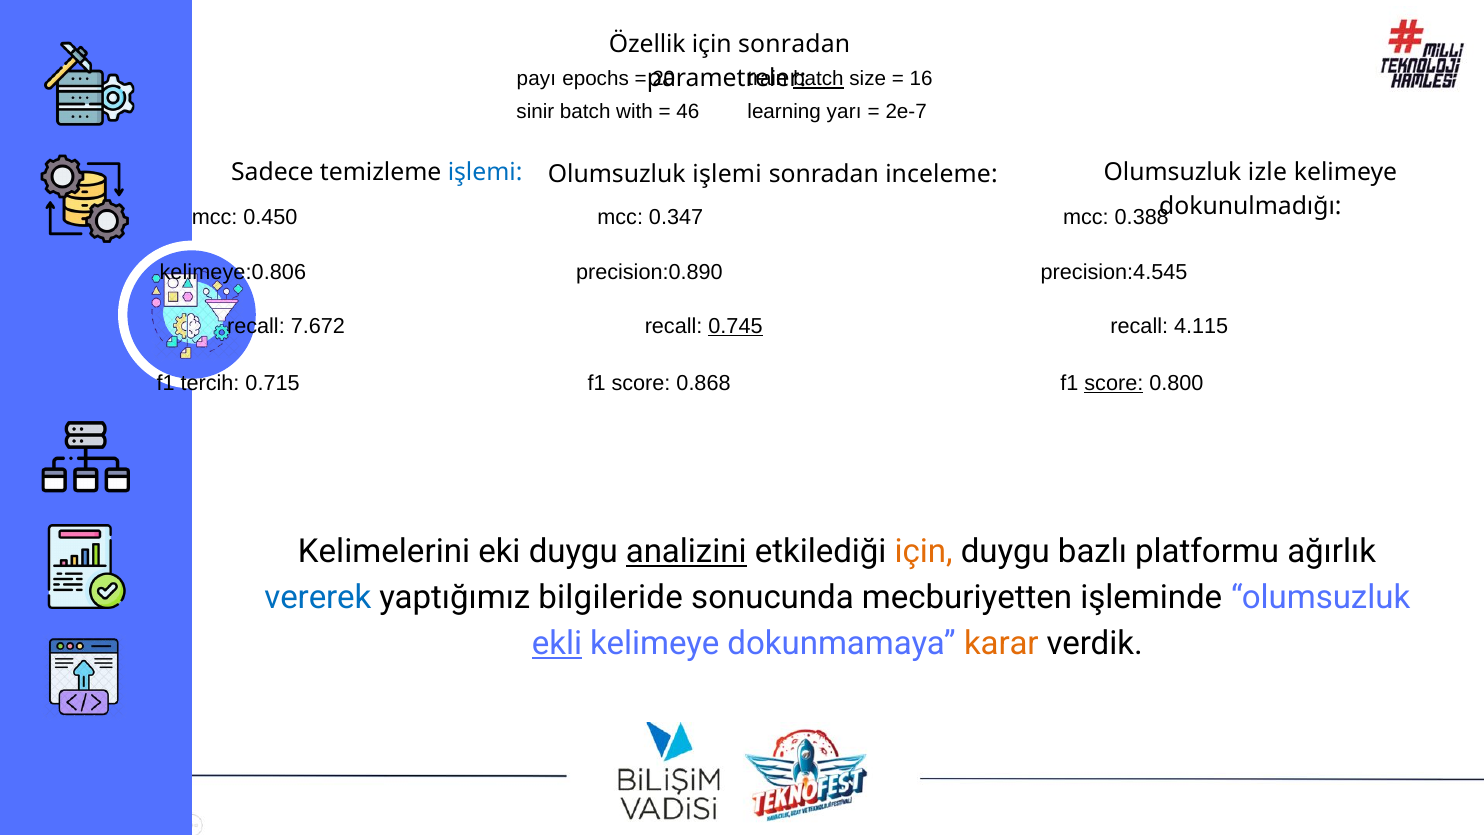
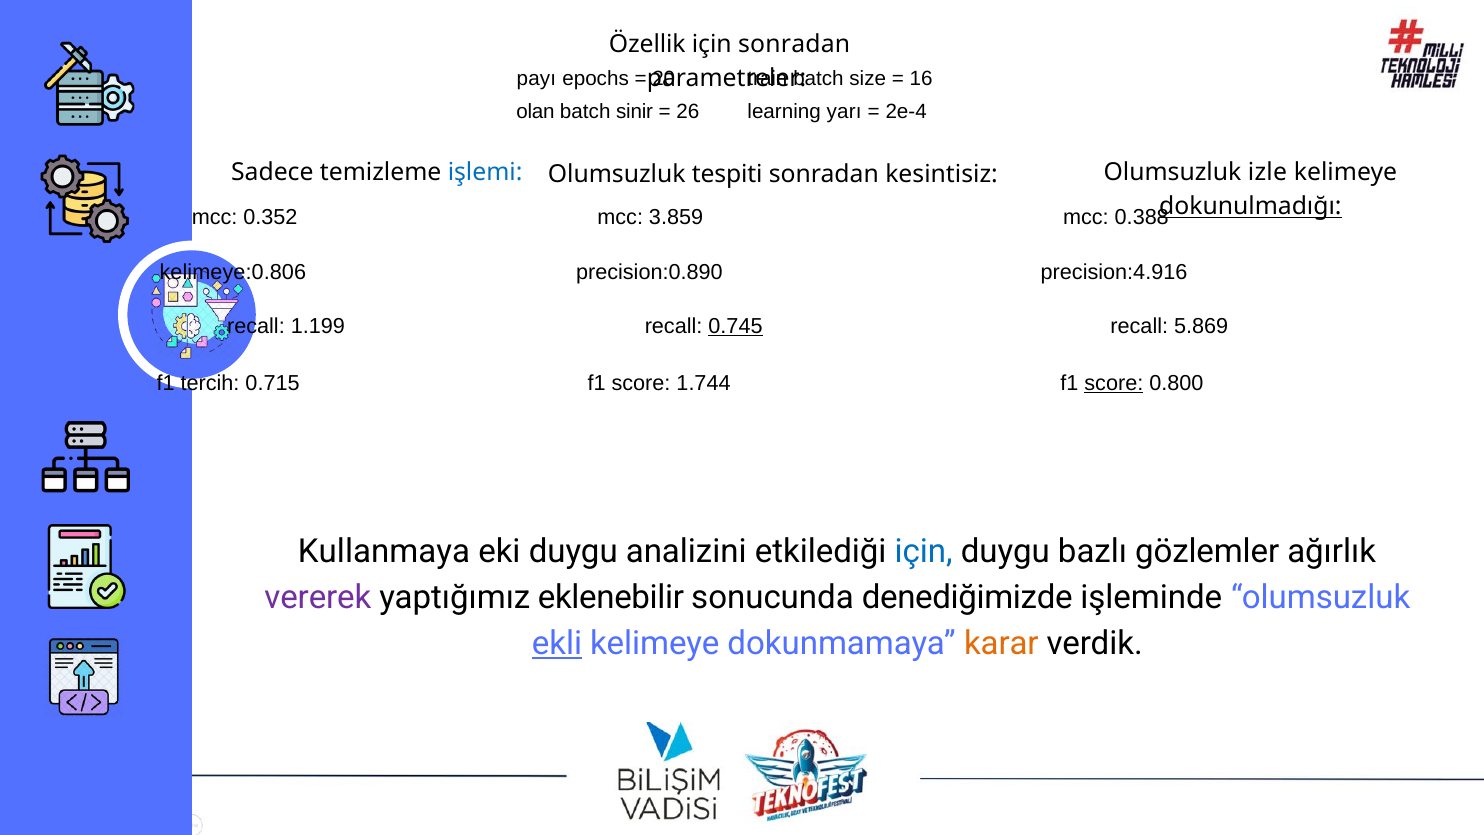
batch at (818, 79) underline: present -> none
sinir: sinir -> olan
with: with -> sinir
46: 46 -> 26
2e-7: 2e-7 -> 2e-4
Olumsuzluk işlemi: işlemi -> tespiti
inceleme: inceleme -> kesintisiz
dokunulmadığı underline: none -> present
0.450: 0.450 -> 0.352
0.347: 0.347 -> 3.859
precision:4.545: precision:4.545 -> precision:4.916
7.672: 7.672 -> 1.199
4.115: 4.115 -> 5.869
0.868: 0.868 -> 1.744
Kelimelerini: Kelimelerini -> Kullanmaya
analizini underline: present -> none
için at (924, 551) colour: orange -> blue
platformu: platformu -> gözlemler
vererek colour: blue -> purple
bilgileride: bilgileride -> eklenebilir
mecburiyetten: mecburiyetten -> denediğimizde
